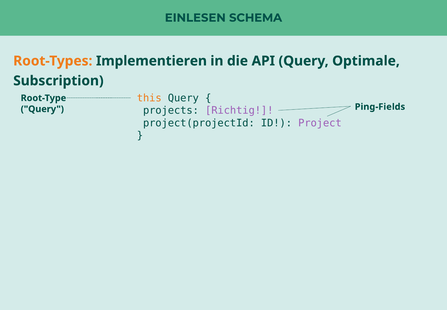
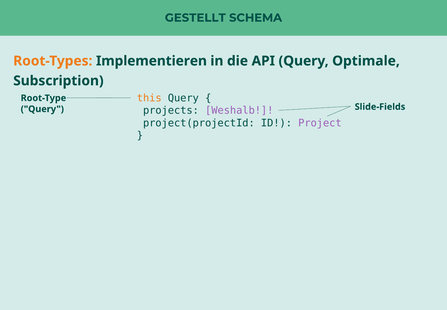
EINLESEN: EINLESEN -> GESTELLT
Richtig: Richtig -> Weshalb
Ping-Fields: Ping-Fields -> Slide-Fields
